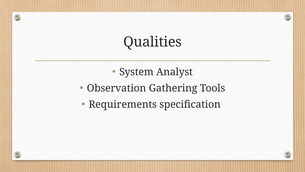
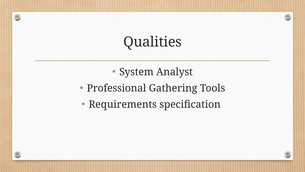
Observation: Observation -> Professional
